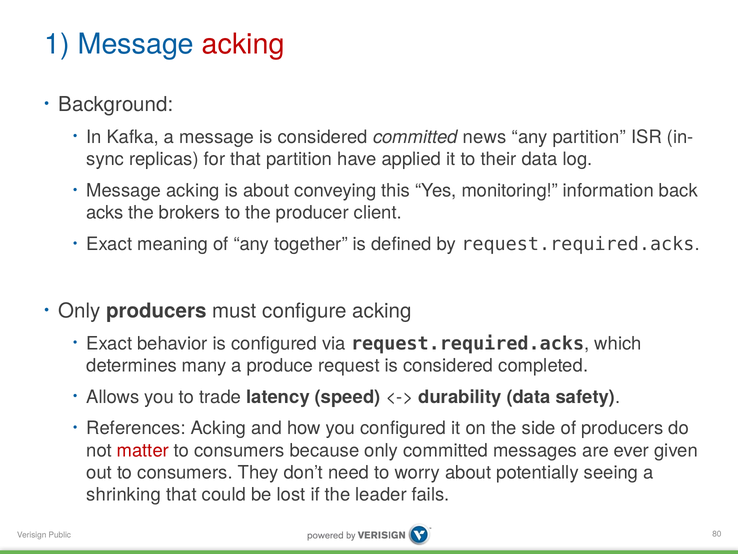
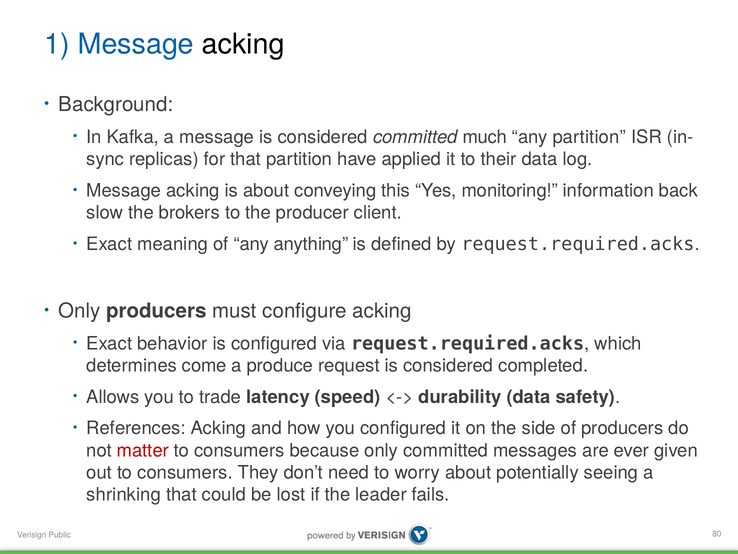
acking at (243, 44) colour: red -> black
news: news -> much
acks: acks -> slow
together: together -> anything
many: many -> come
